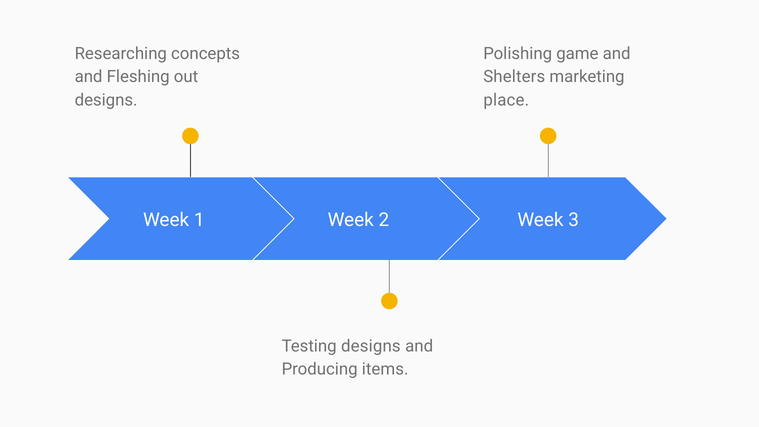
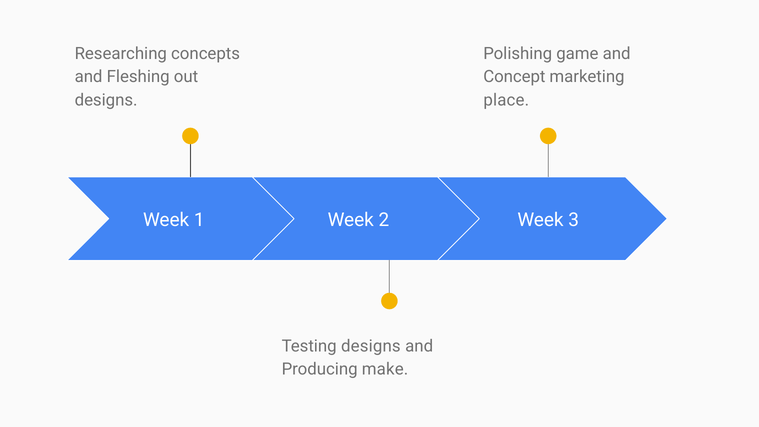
Shelters: Shelters -> Concept
items: items -> make
